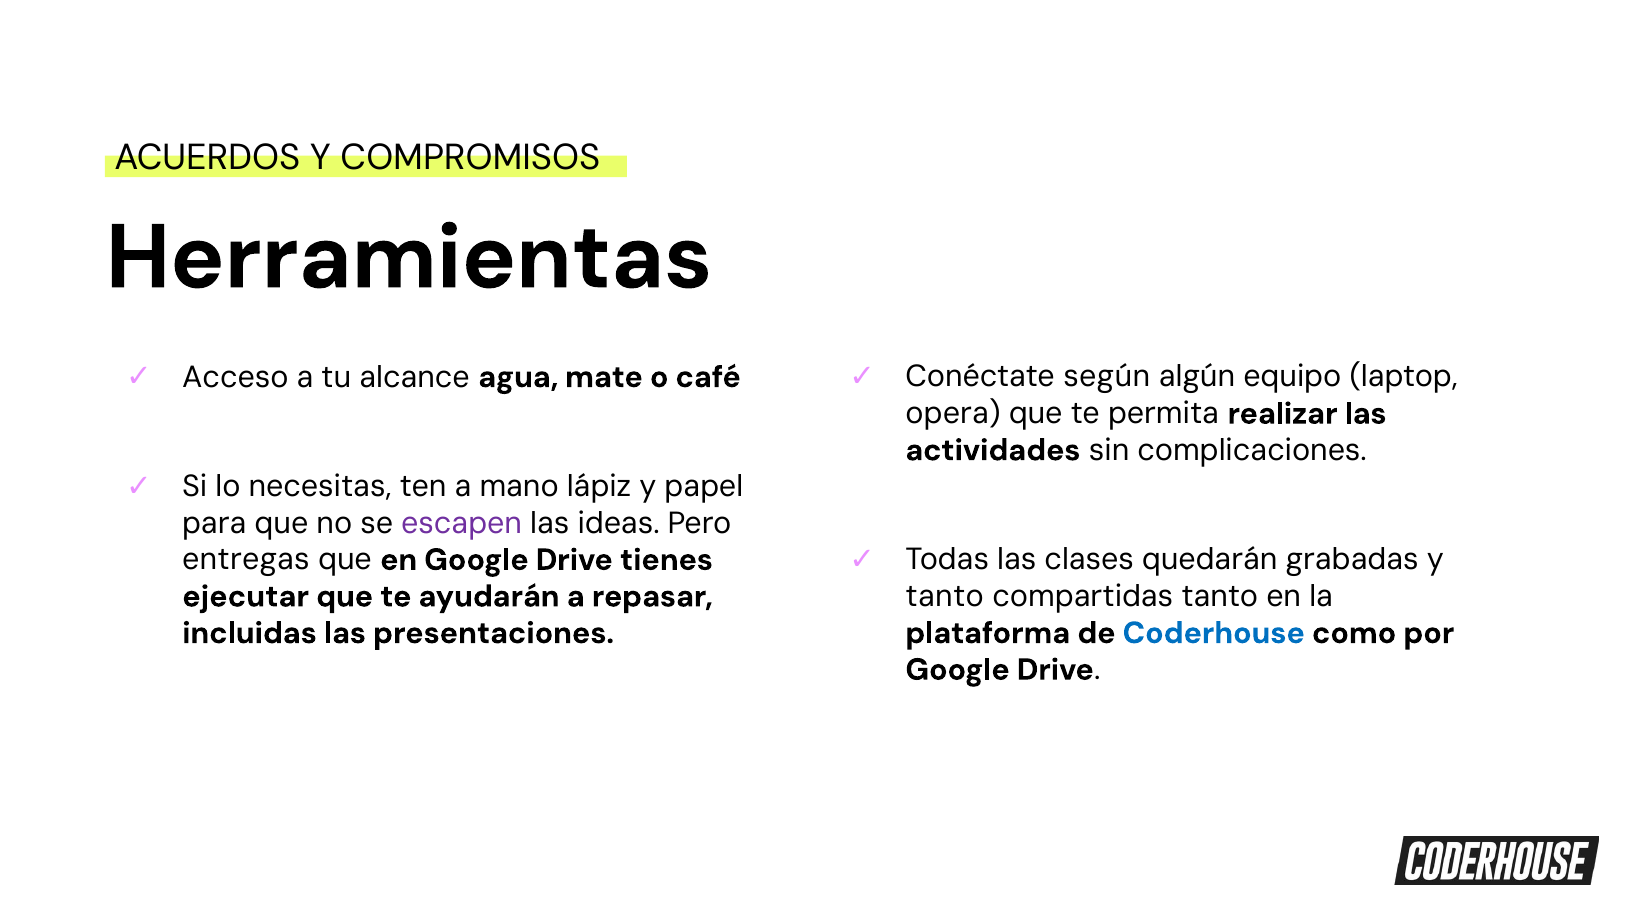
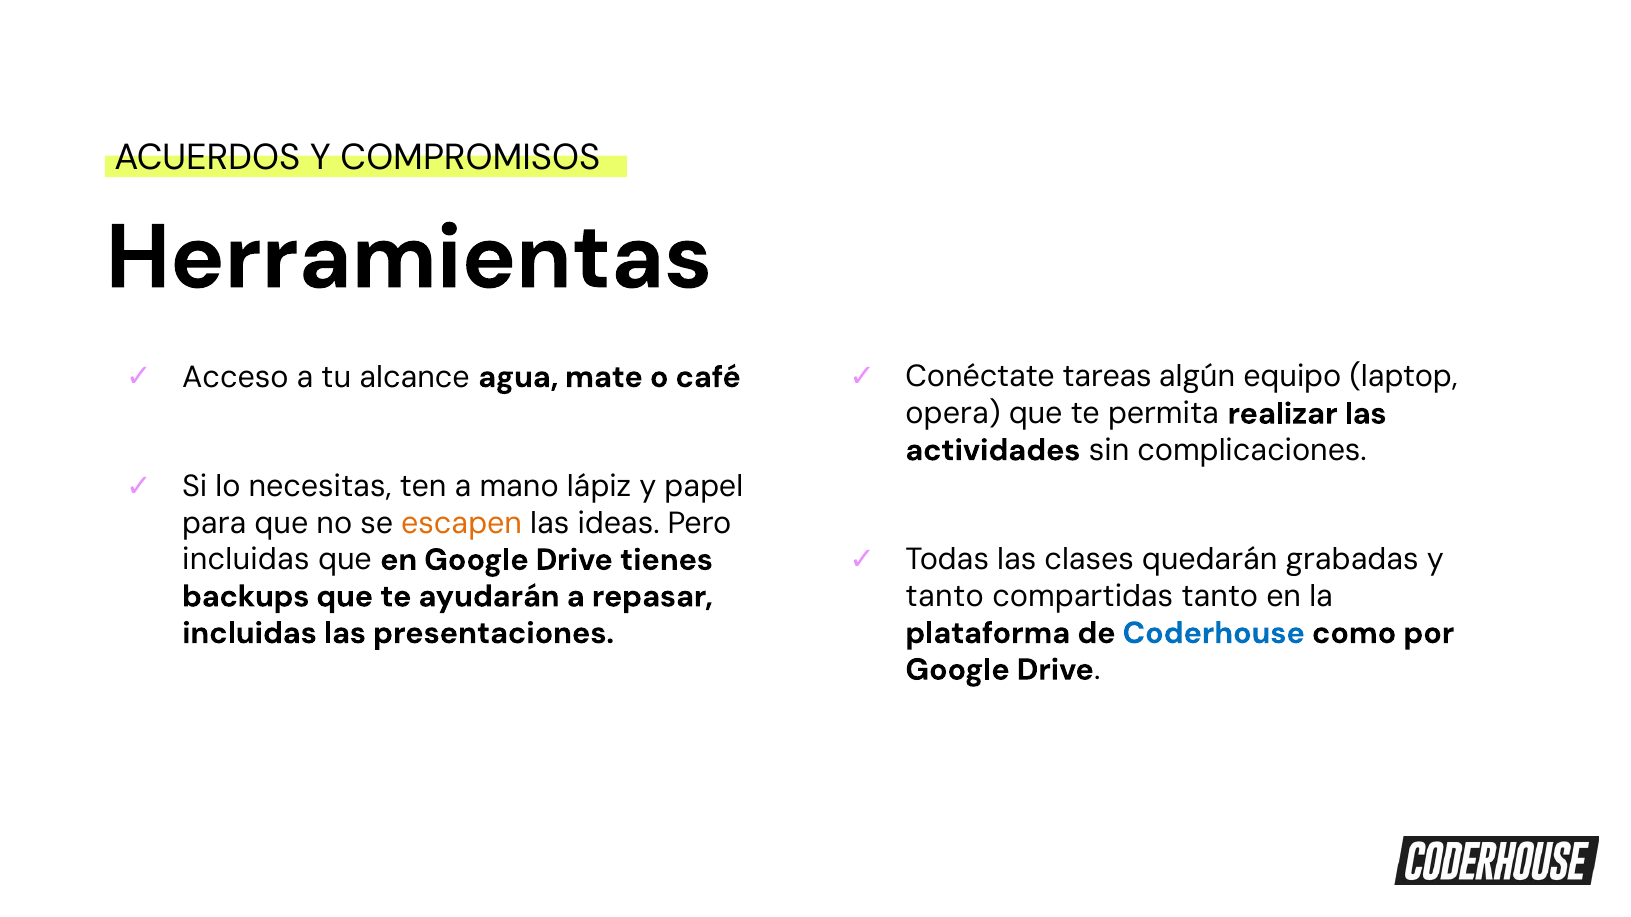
según: según -> tareas
escapen colour: purple -> orange
entregas at (246, 560): entregas -> incluidas
ejecutar: ejecutar -> backups
